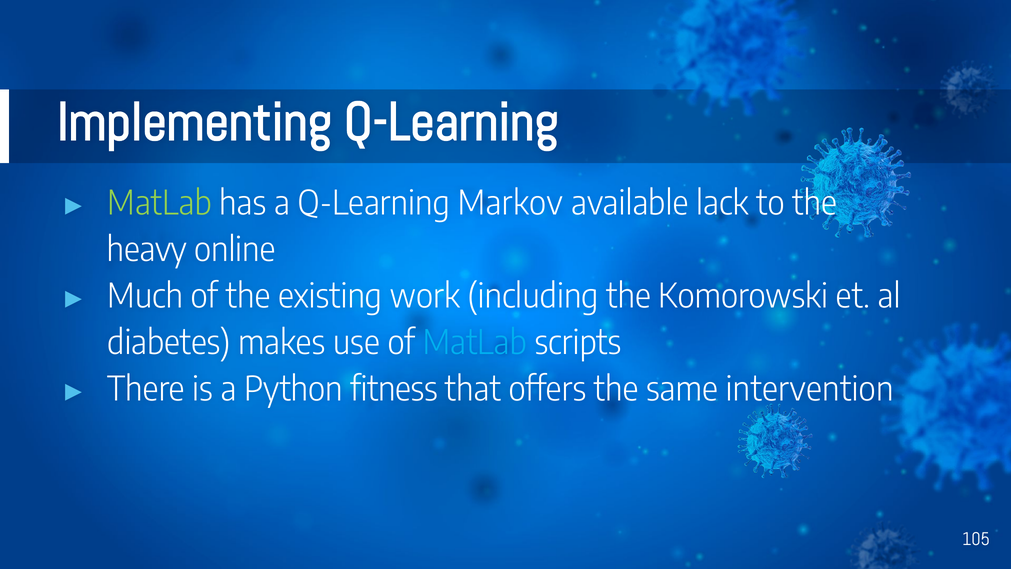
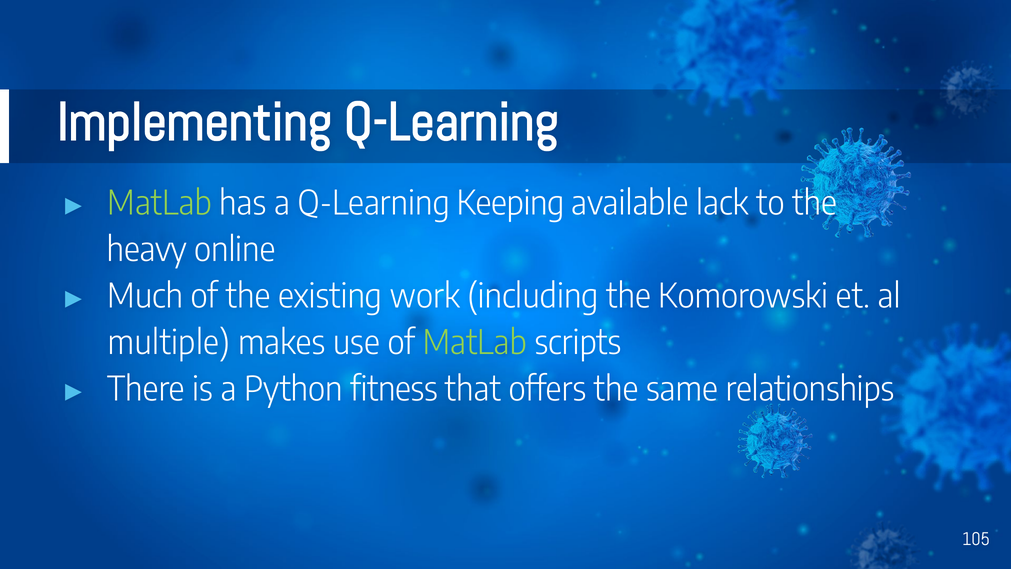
Markov: Markov -> Keeping
diabetes: diabetes -> multiple
MatLab at (475, 343) colour: light blue -> light green
intervention: intervention -> relationships
